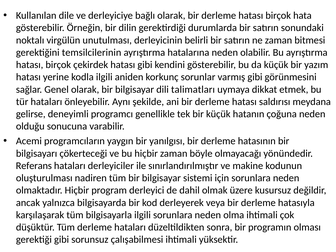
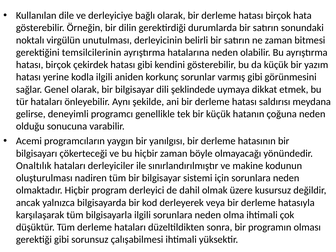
talimatları: talimatları -> şeklindede
Referans: Referans -> Onaltılık
